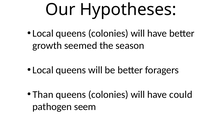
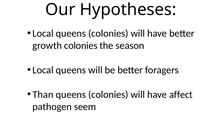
growth seemed: seemed -> colonies
could: could -> affect
